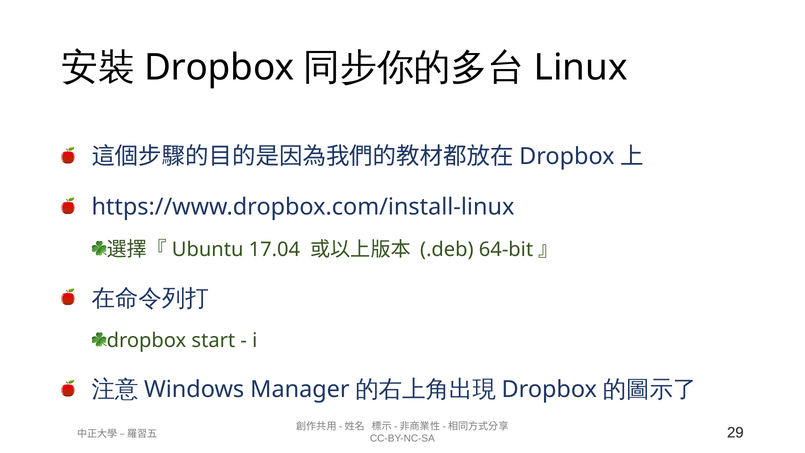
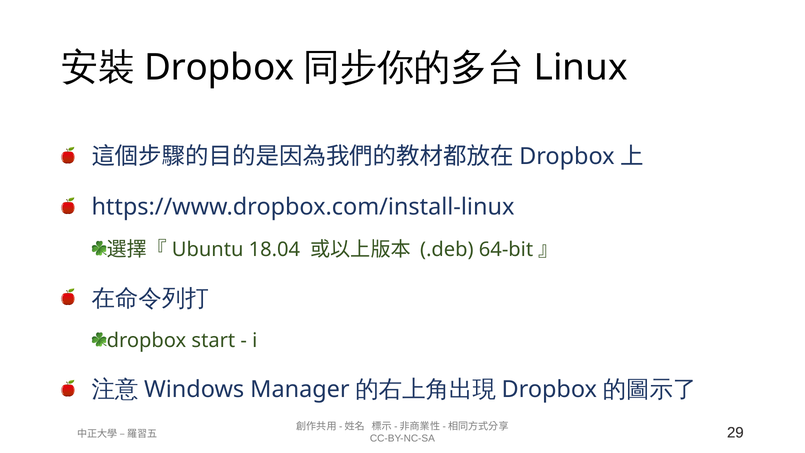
17.04: 17.04 -> 18.04
